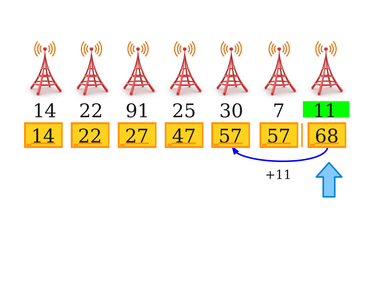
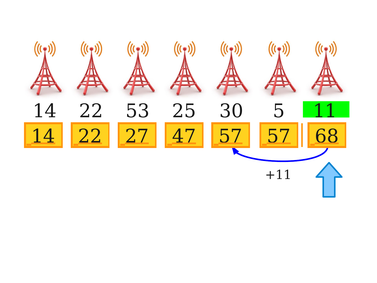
91: 91 -> 53
7: 7 -> 5
